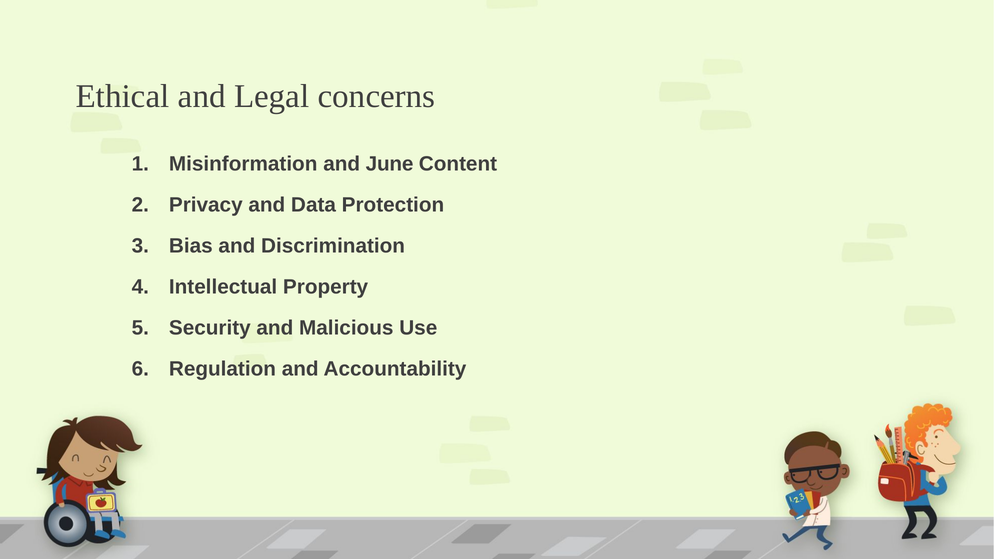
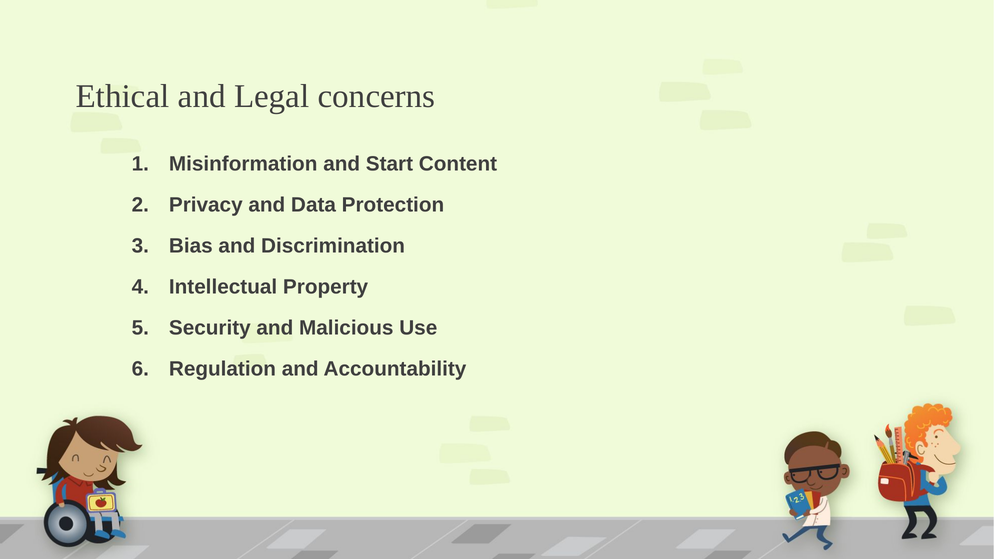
June: June -> Start
